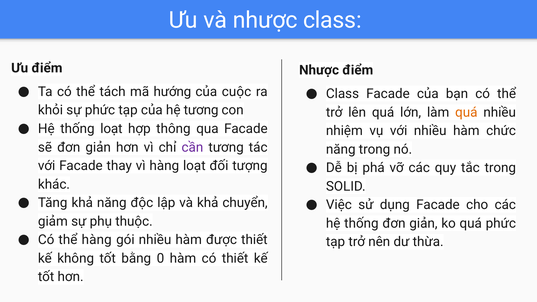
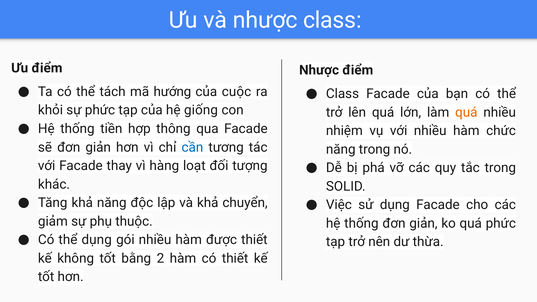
hệ tương: tương -> giống
thống loạt: loạt -> tiền
cần colour: purple -> blue
thể hàng: hàng -> dụng
0: 0 -> 2
